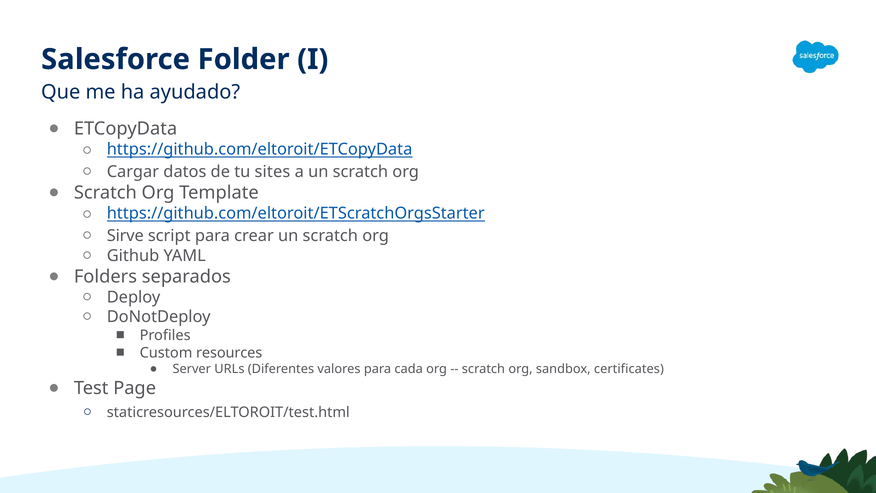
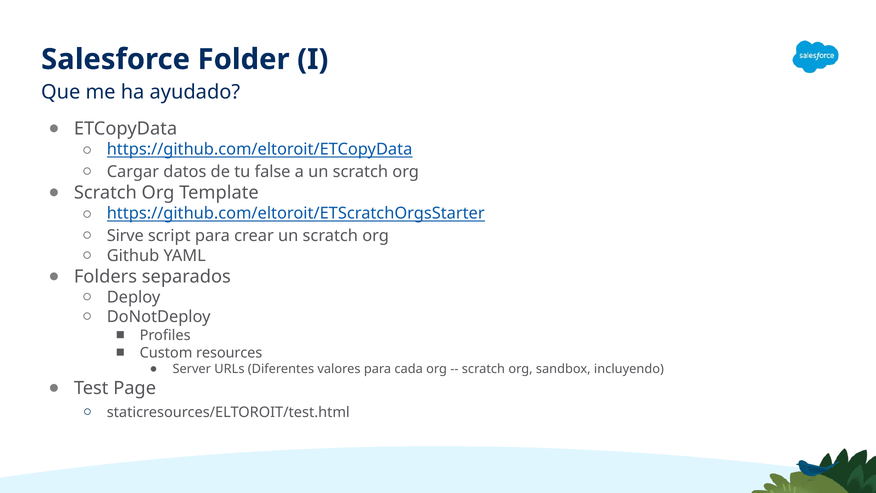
sites: sites -> false
certificates: certificates -> incluyendo
